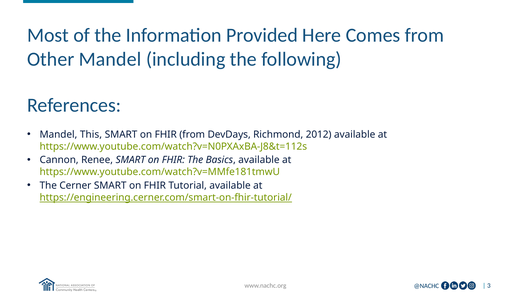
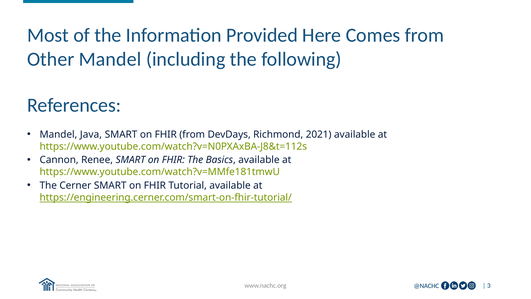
This: This -> Java
2012: 2012 -> 2021
